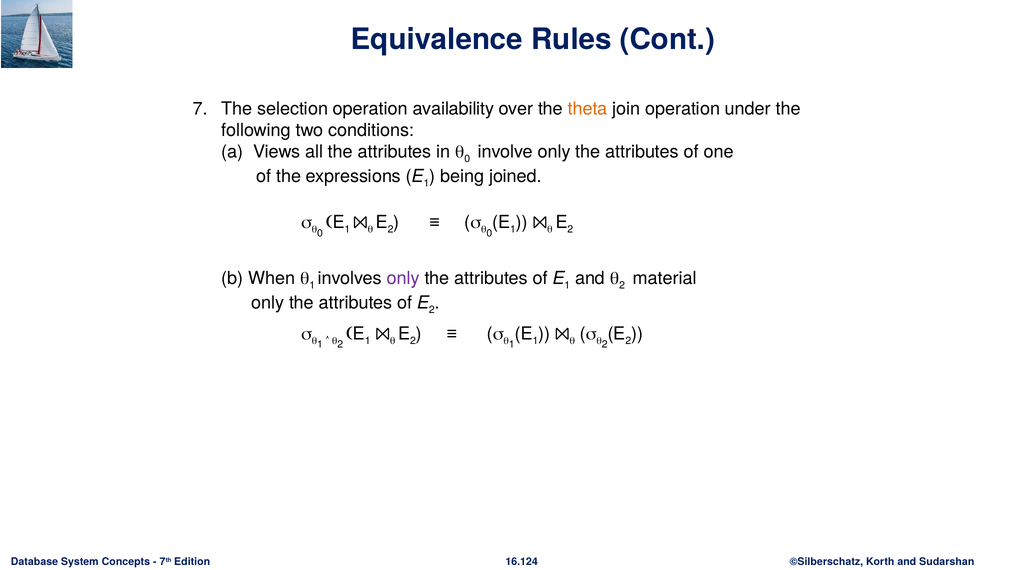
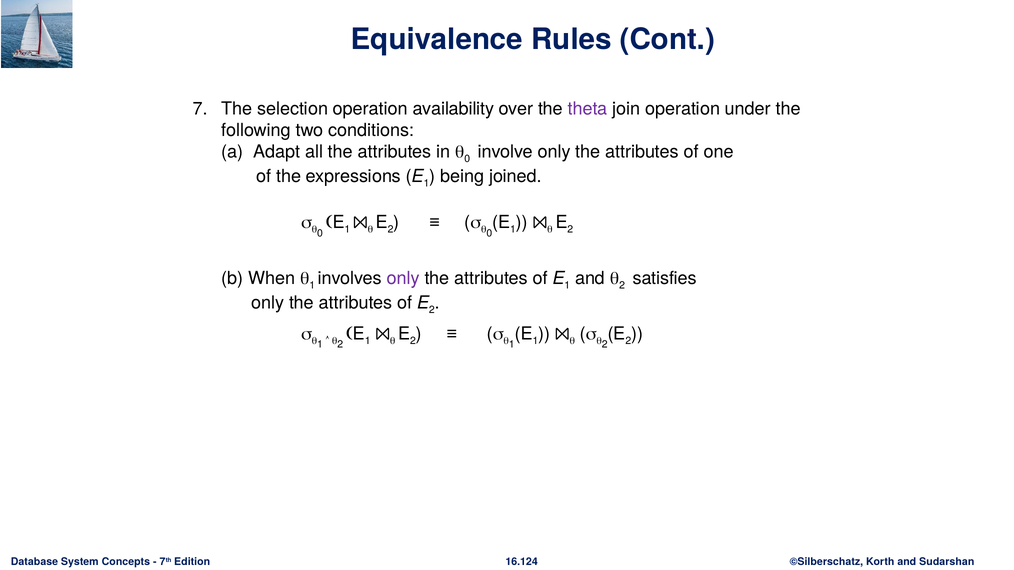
theta colour: orange -> purple
Views: Views -> Adapt
material: material -> satisfies
